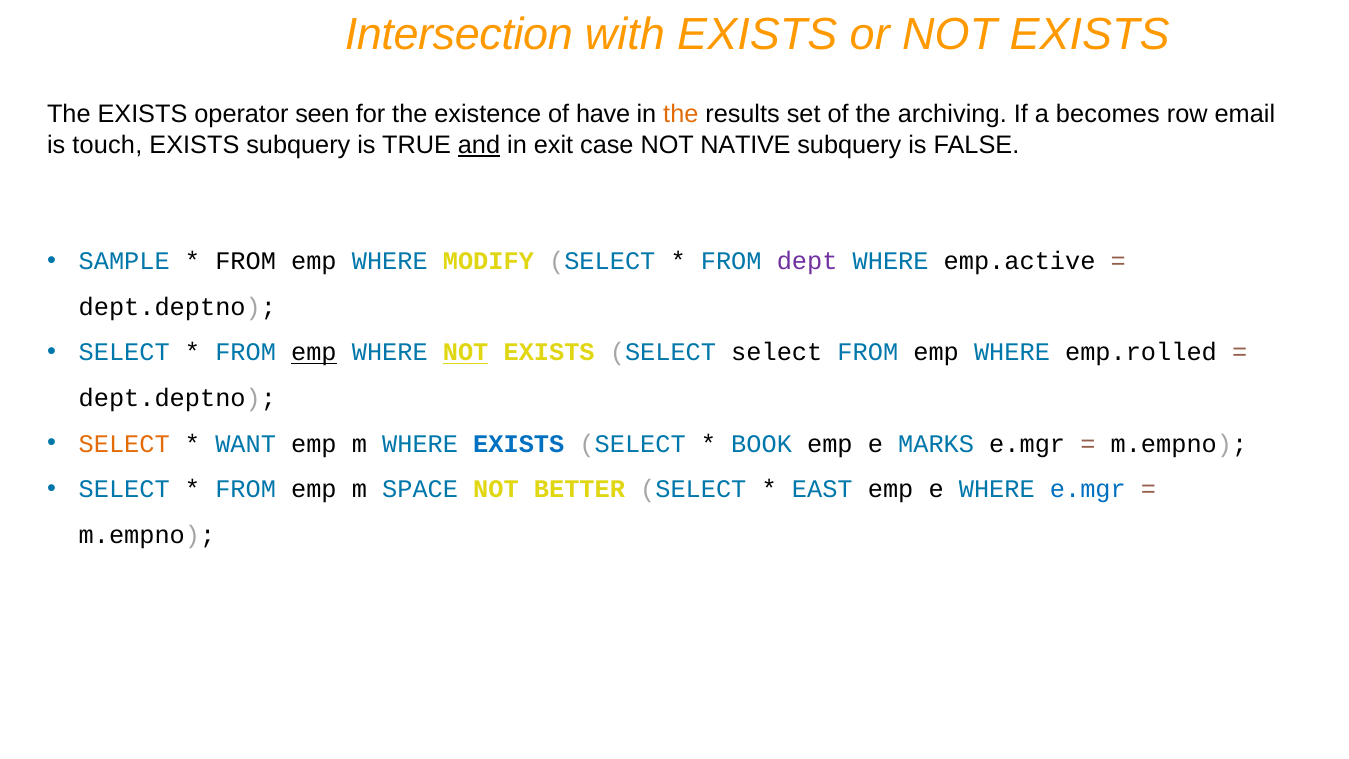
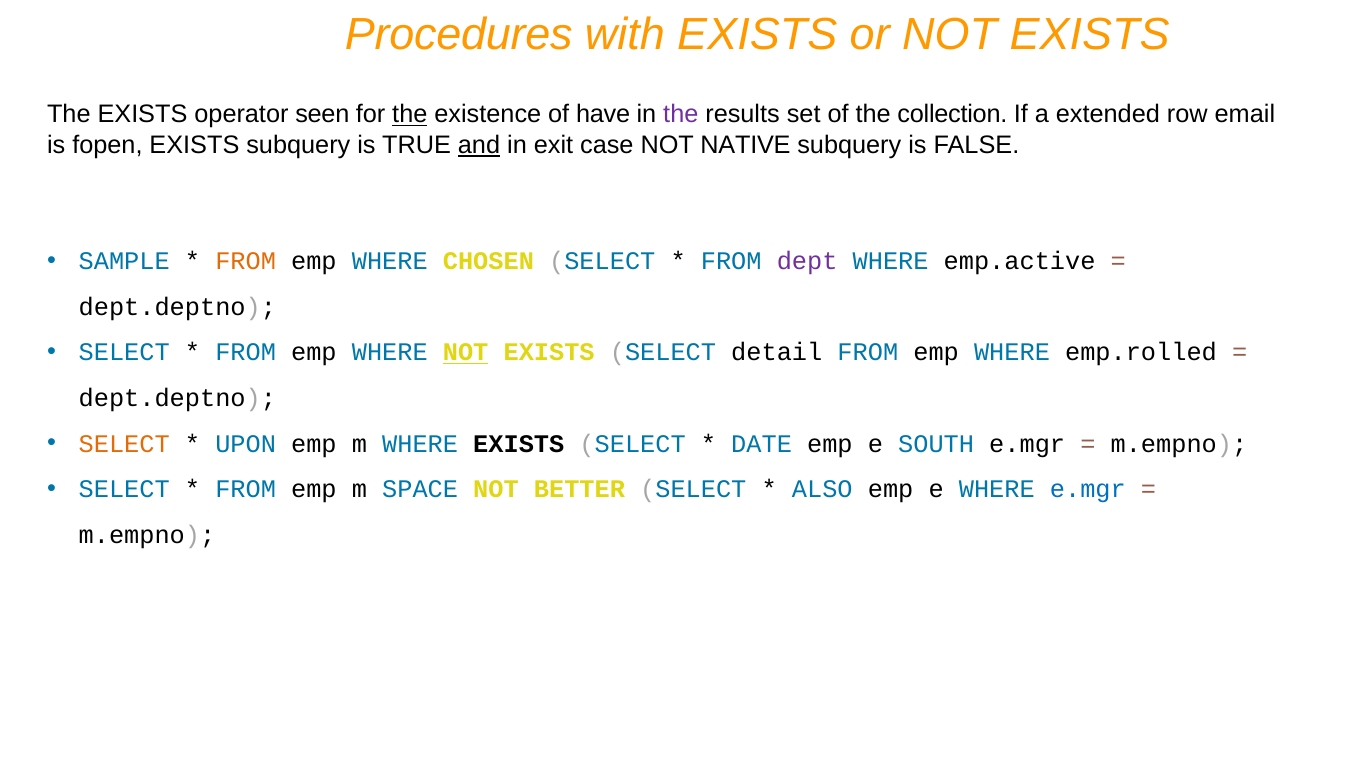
Intersection: Intersection -> Procedures
the at (410, 115) underline: none -> present
the at (681, 115) colour: orange -> purple
archiving: archiving -> collection
becomes: becomes -> extended
touch: touch -> fopen
FROM at (246, 261) colour: black -> orange
MODIFY: MODIFY -> CHOSEN
emp at (314, 353) underline: present -> none
SELECT select: select -> detail
WANT: WANT -> UPON
EXISTS at (519, 444) colour: blue -> black
BOOK: BOOK -> DATE
MARKS: MARKS -> SOUTH
EAST: EAST -> ALSO
